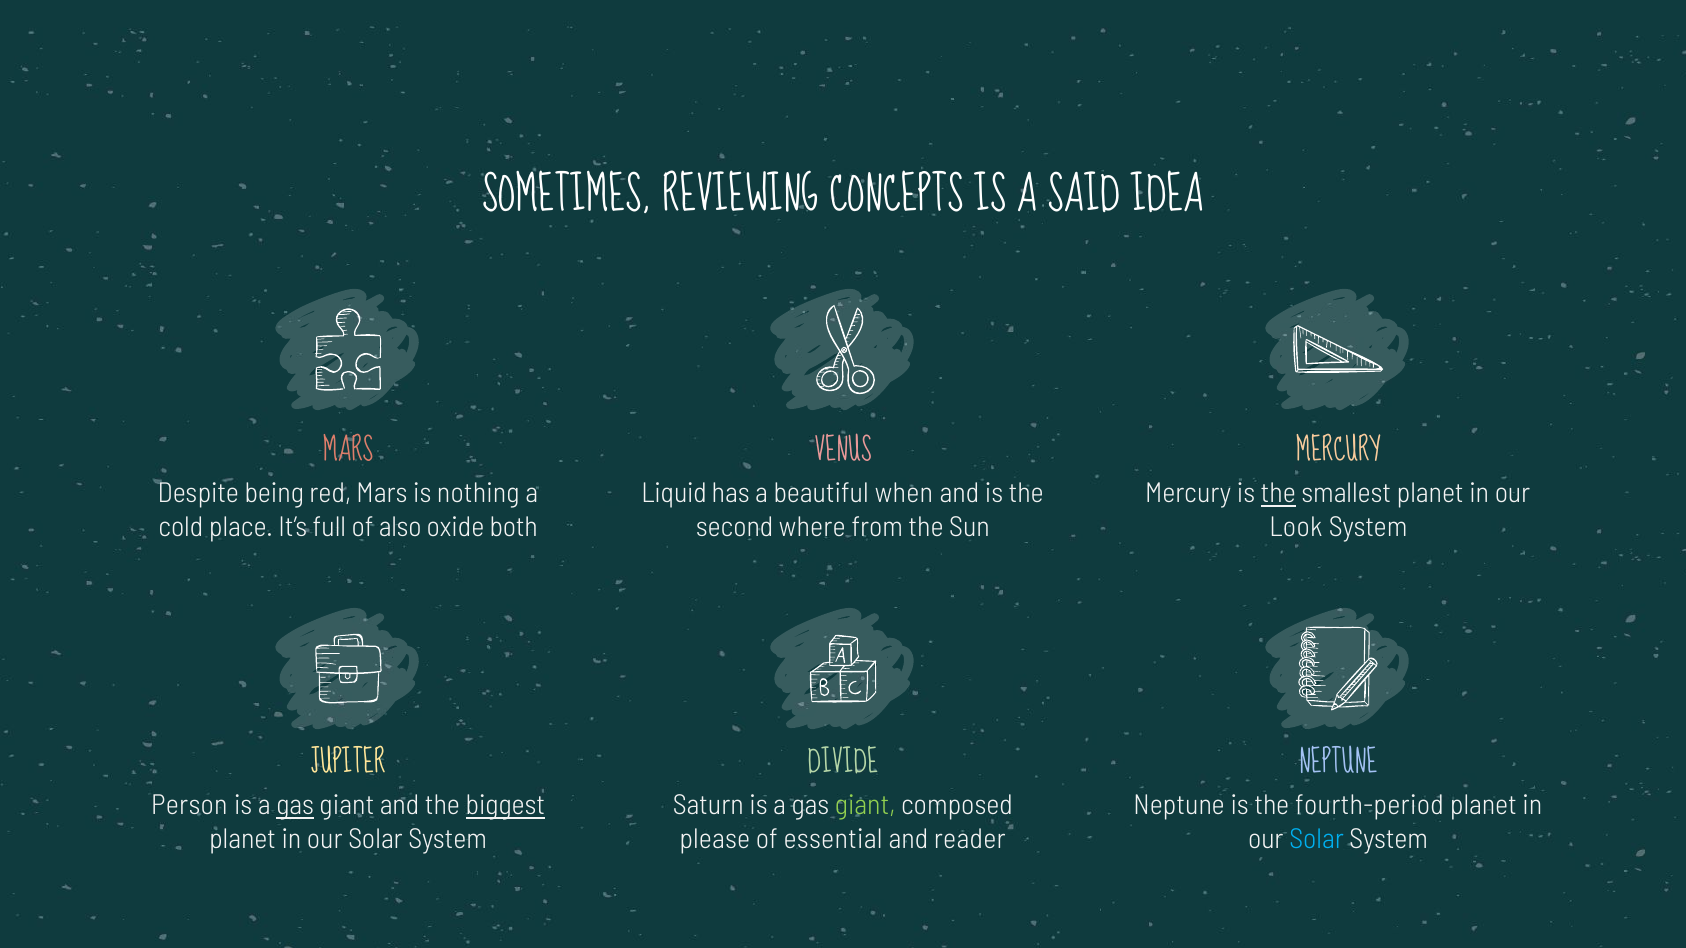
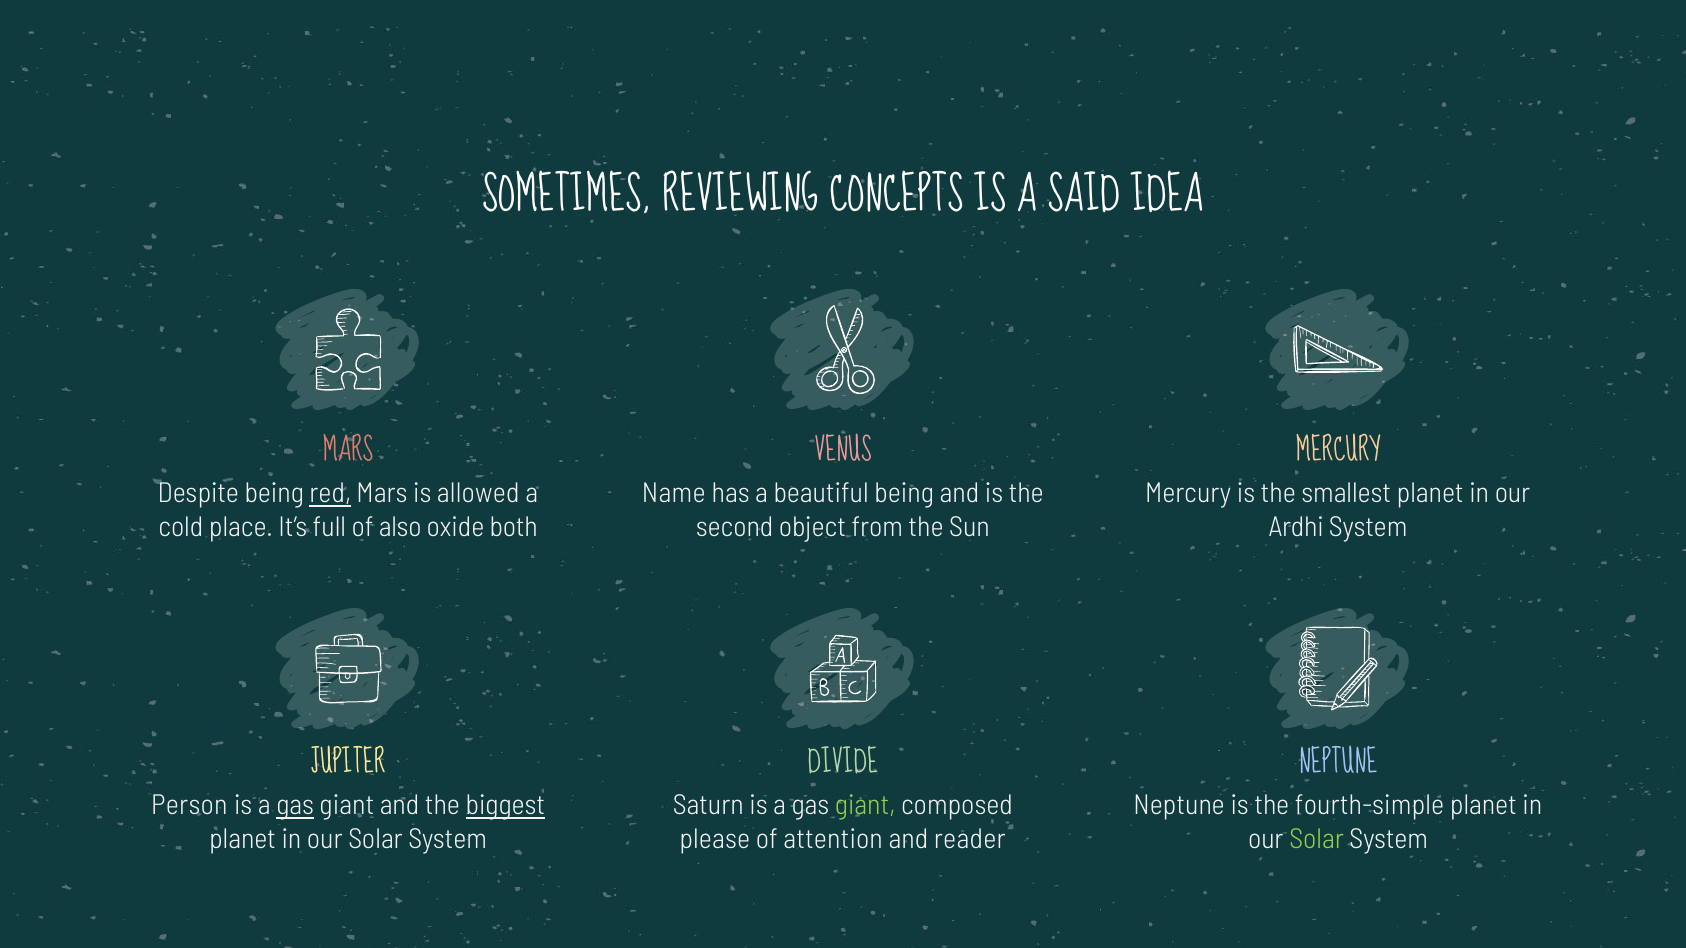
red underline: none -> present
nothing: nothing -> allowed
Liquid: Liquid -> Name
beautiful when: when -> being
the at (1278, 494) underline: present -> none
where: where -> object
Look: Look -> Ardhi
fourth-period: fourth-period -> fourth-simple
essential: essential -> attention
Solar at (1317, 840) colour: light blue -> light green
